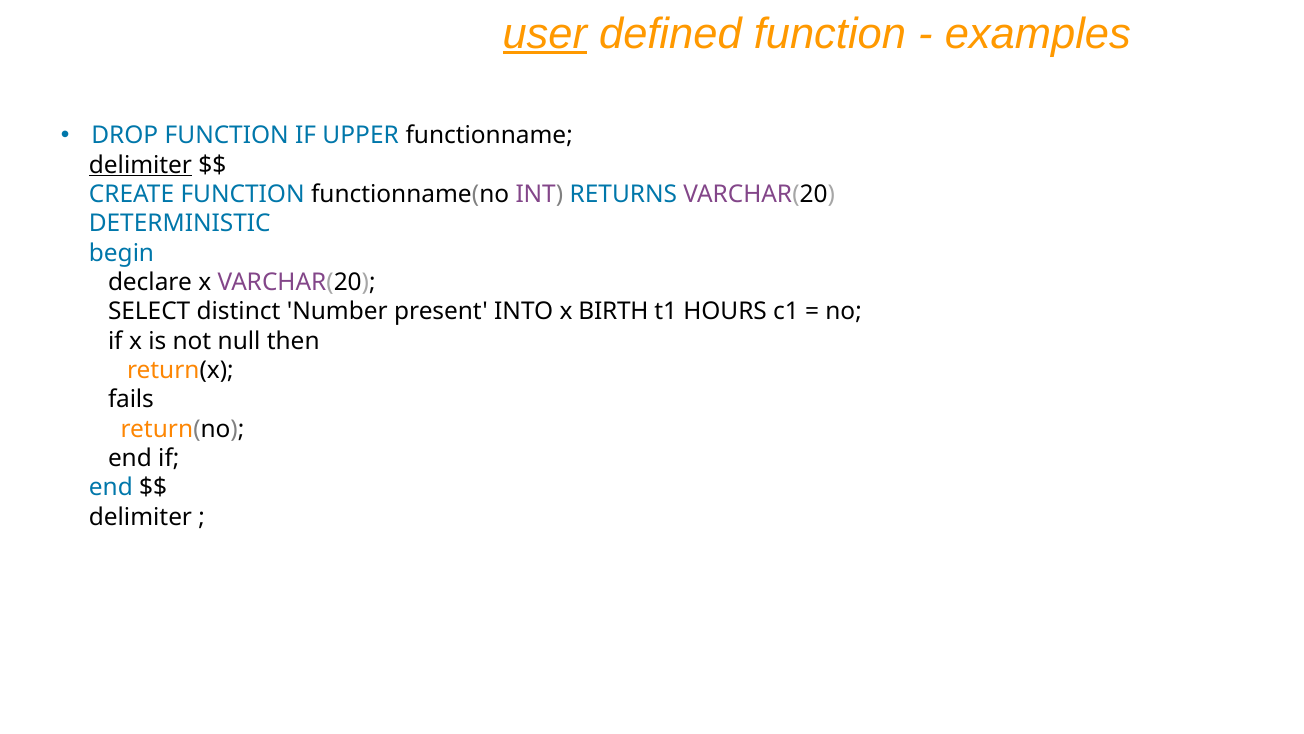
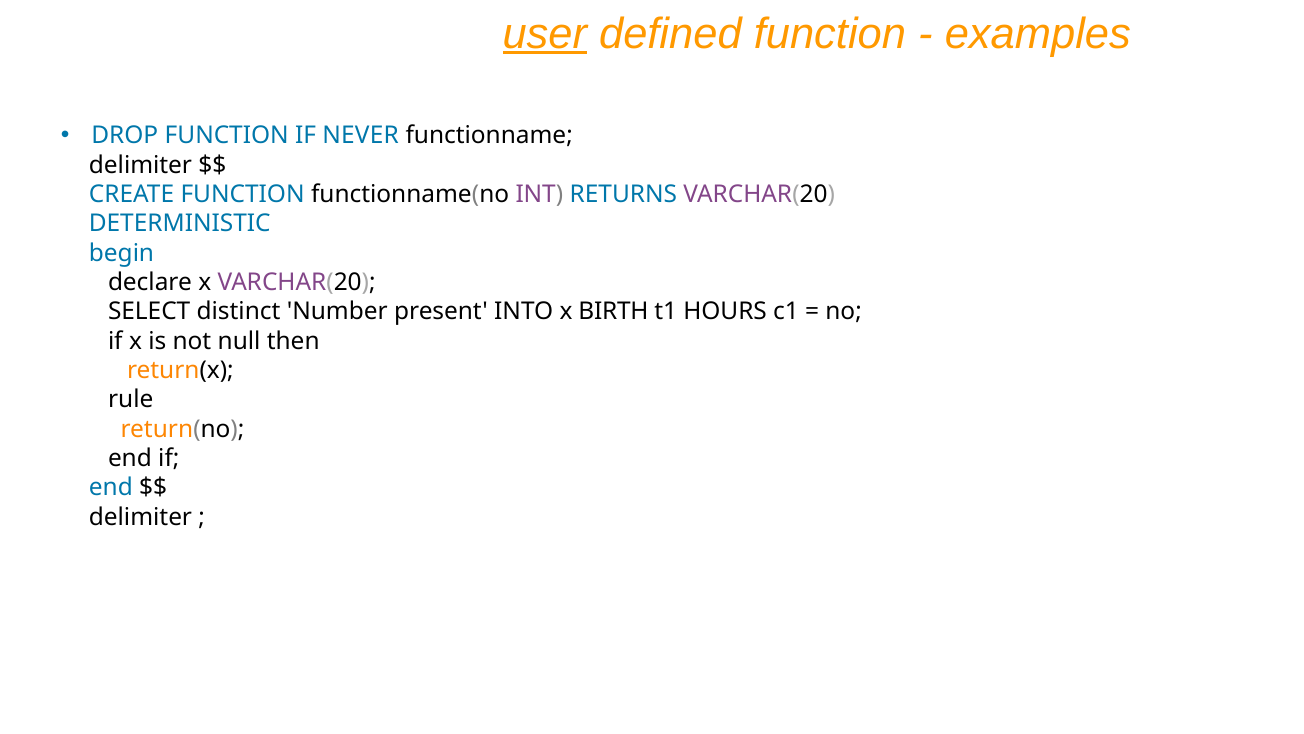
UPPER: UPPER -> NEVER
delimiter at (141, 165) underline: present -> none
fails: fails -> rule
